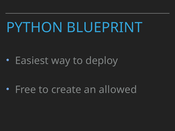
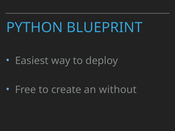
allowed: allowed -> without
